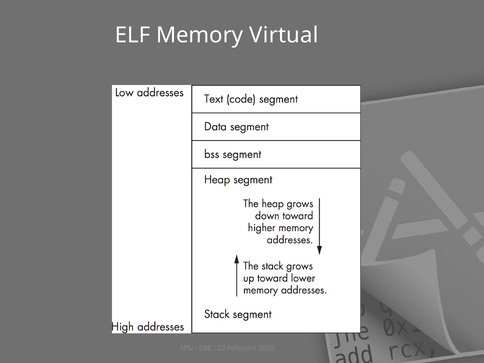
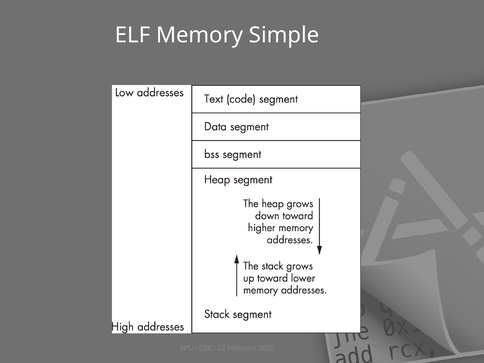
Virtual: Virtual -> Simple
